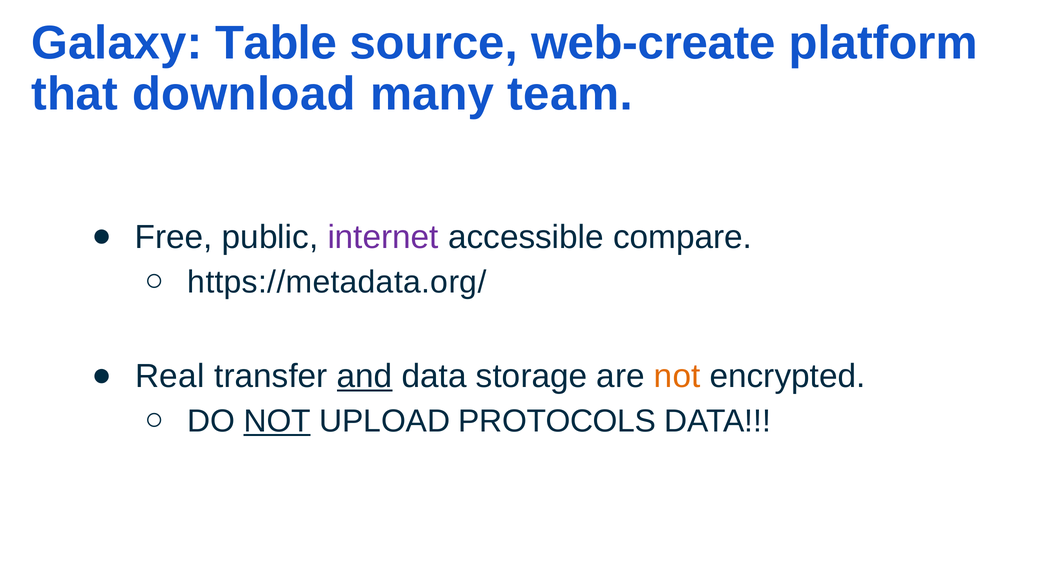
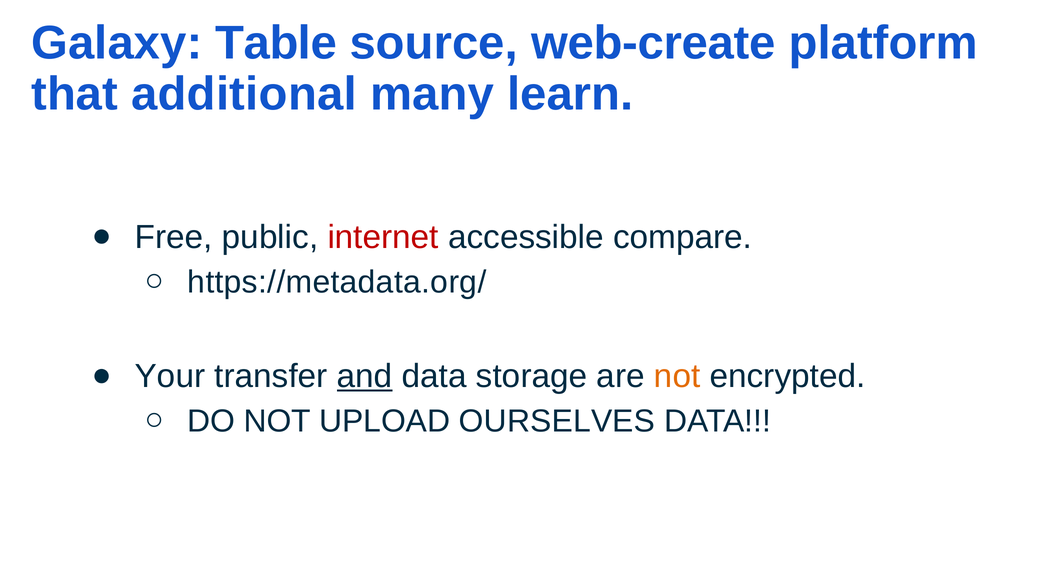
download: download -> additional
team: team -> learn
internet colour: purple -> red
Real: Real -> Your
NOT at (277, 421) underline: present -> none
PROTOCOLS: PROTOCOLS -> OURSELVES
